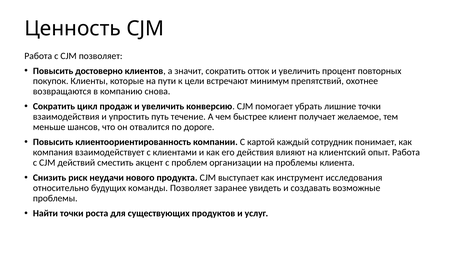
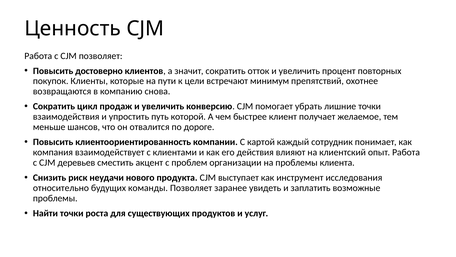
течение: течение -> которой
действий: действий -> деревьев
создавать: создавать -> заплатить
